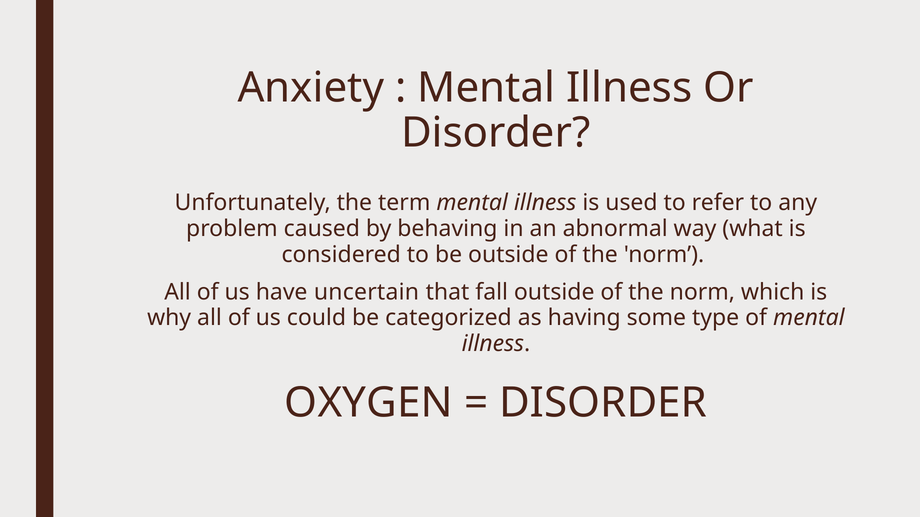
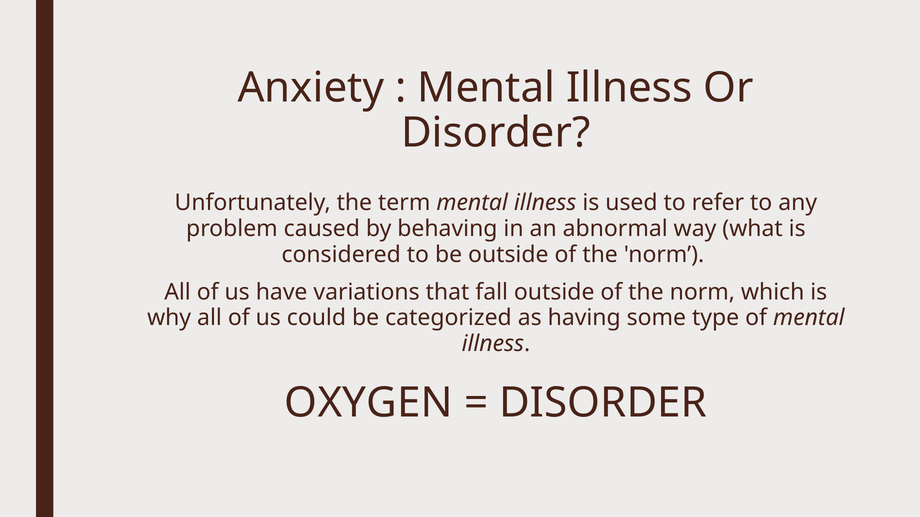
uncertain: uncertain -> variations
